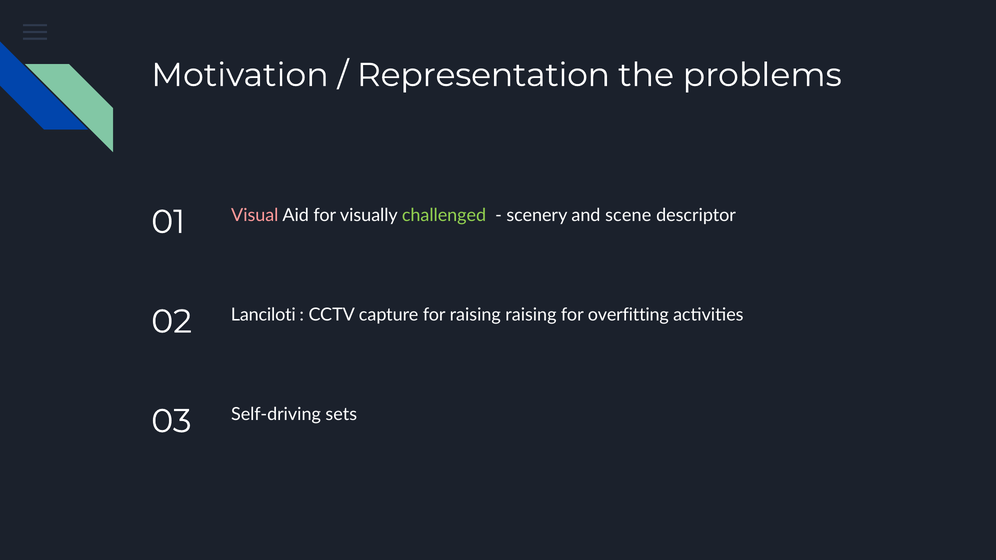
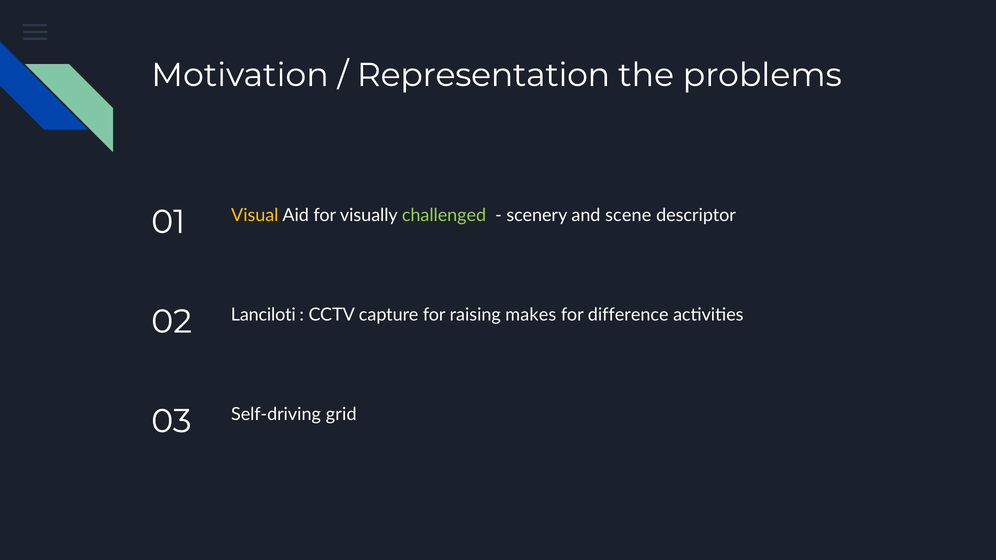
Visual colour: pink -> yellow
raising raising: raising -> makes
overfitting: overfitting -> difference
sets: sets -> grid
